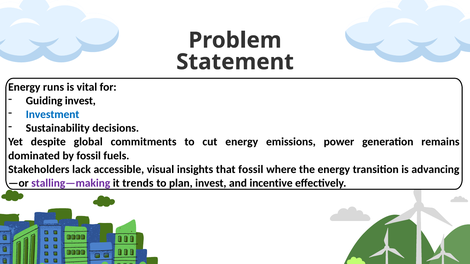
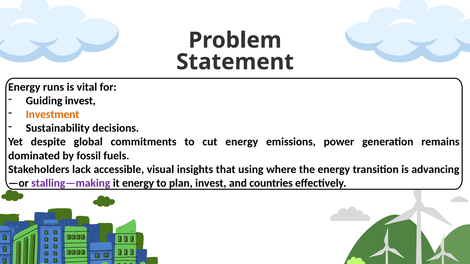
Investment colour: blue -> orange
that fossil: fossil -> using
it trends: trends -> energy
incentive: incentive -> countries
